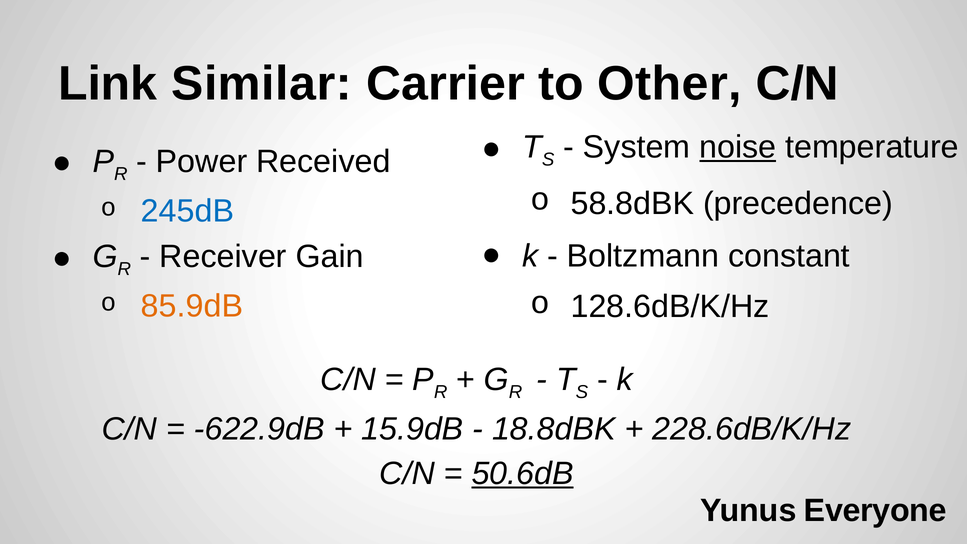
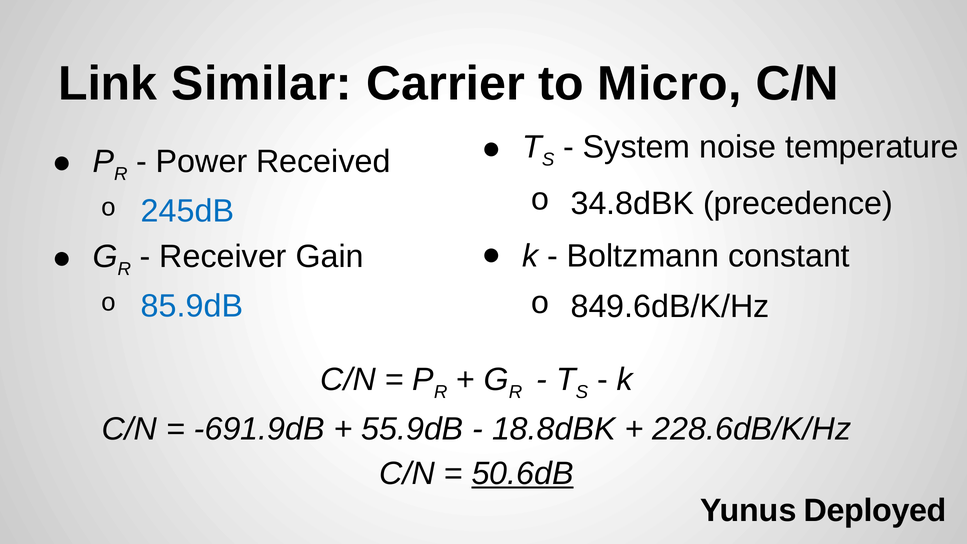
Other: Other -> Micro
noise underline: present -> none
58.8dBK: 58.8dBK -> 34.8dBK
128.6dB/K/Hz: 128.6dB/K/Hz -> 849.6dB/K/Hz
85.9dB colour: orange -> blue
-622.9dB: -622.9dB -> -691.9dB
15.9dB: 15.9dB -> 55.9dB
Everyone: Everyone -> Deployed
